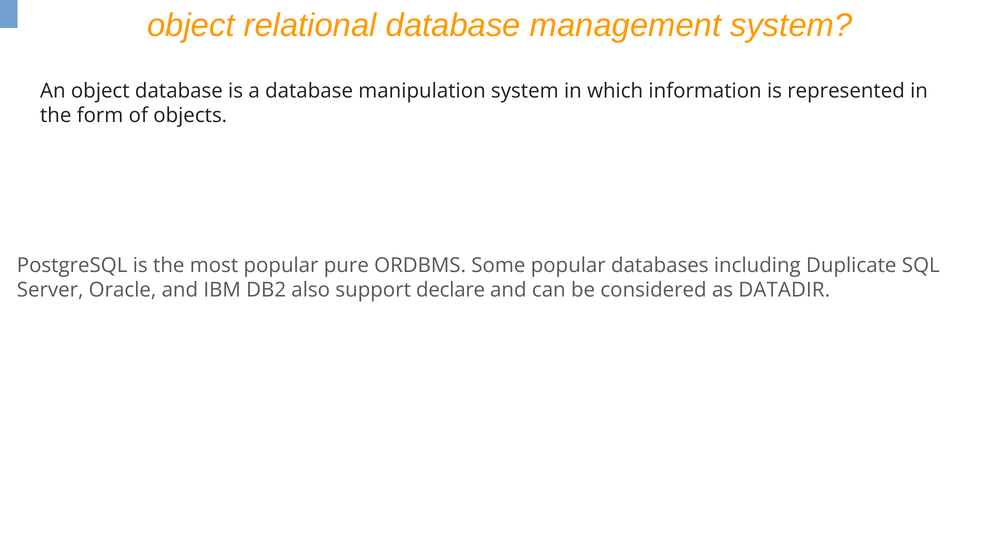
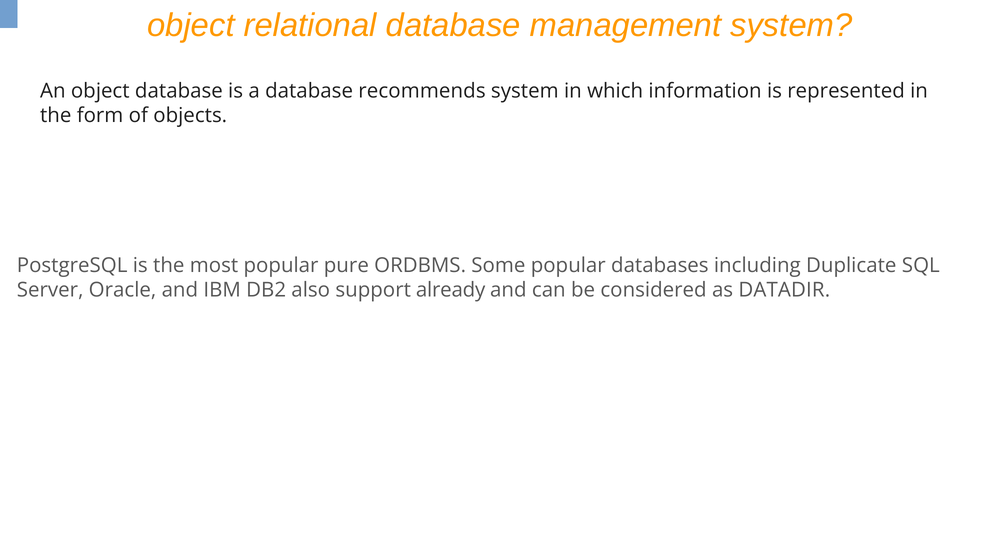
manipulation: manipulation -> recommends
declare: declare -> already
